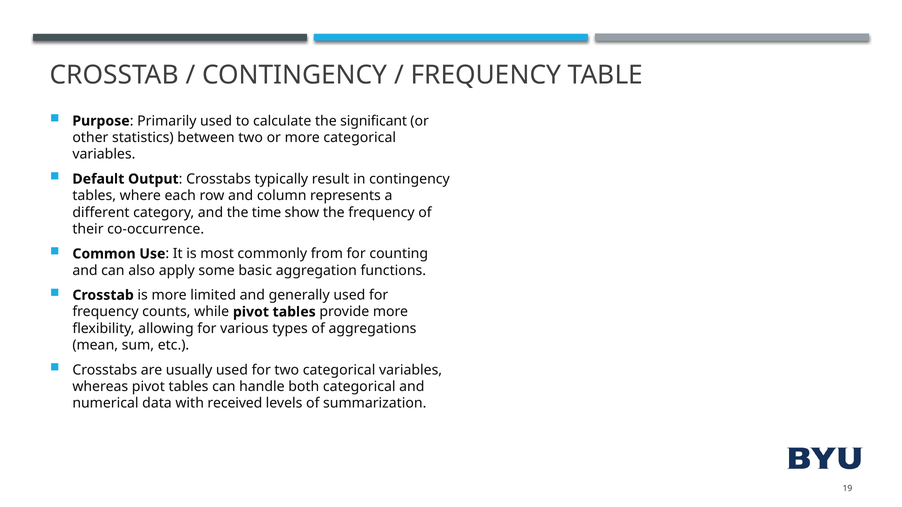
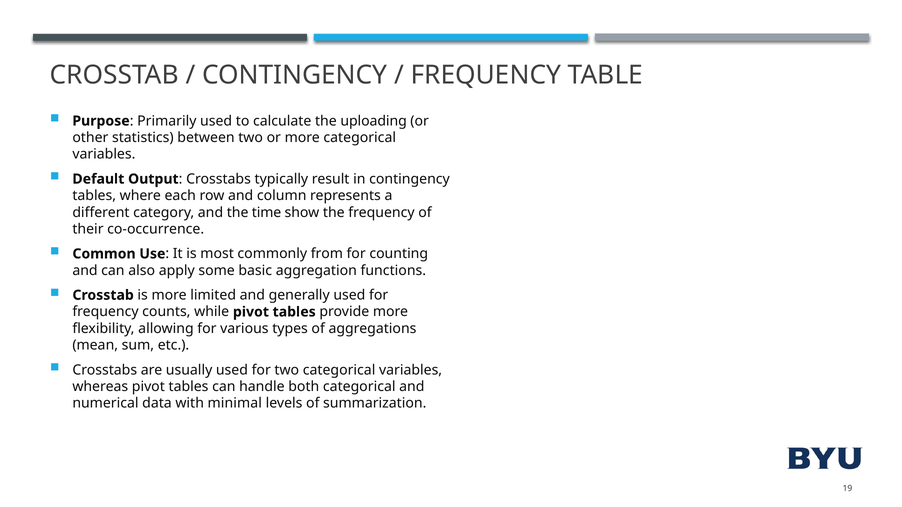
significant: significant -> uploading
received: received -> minimal
